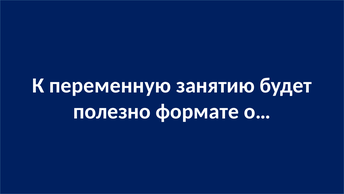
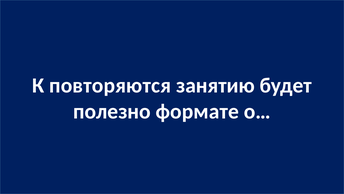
переменную: переменную -> повторяются
